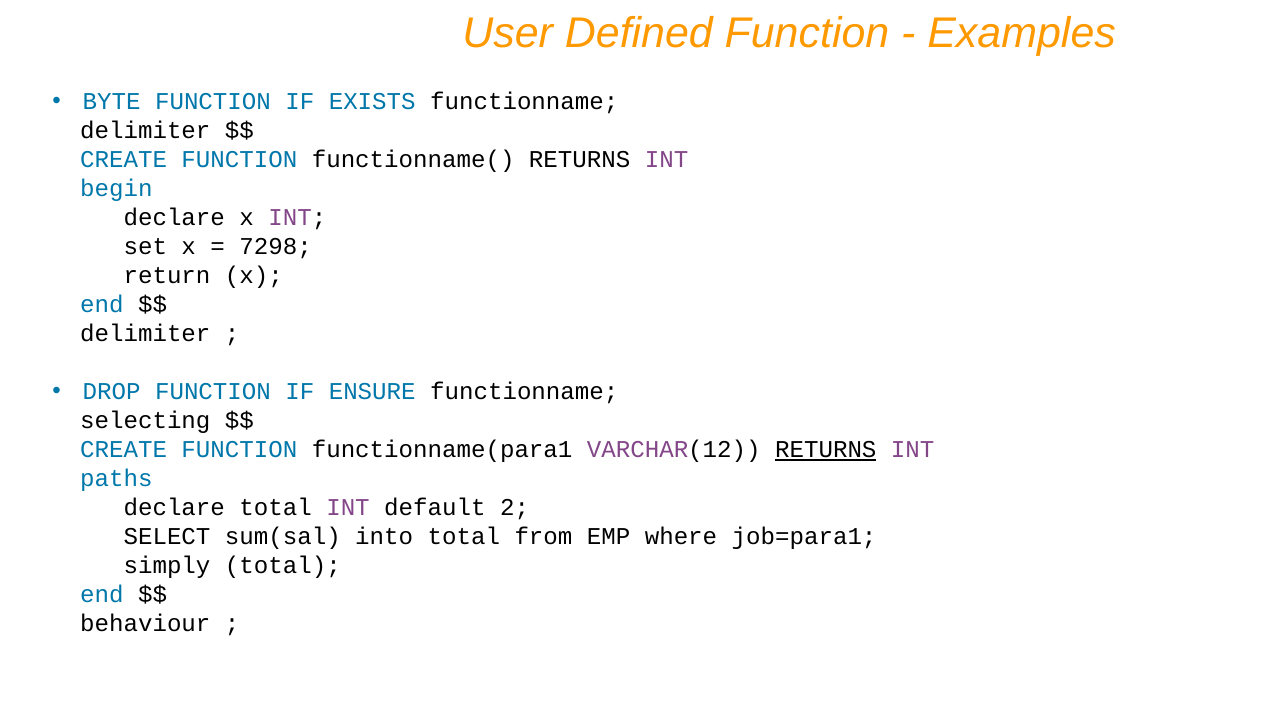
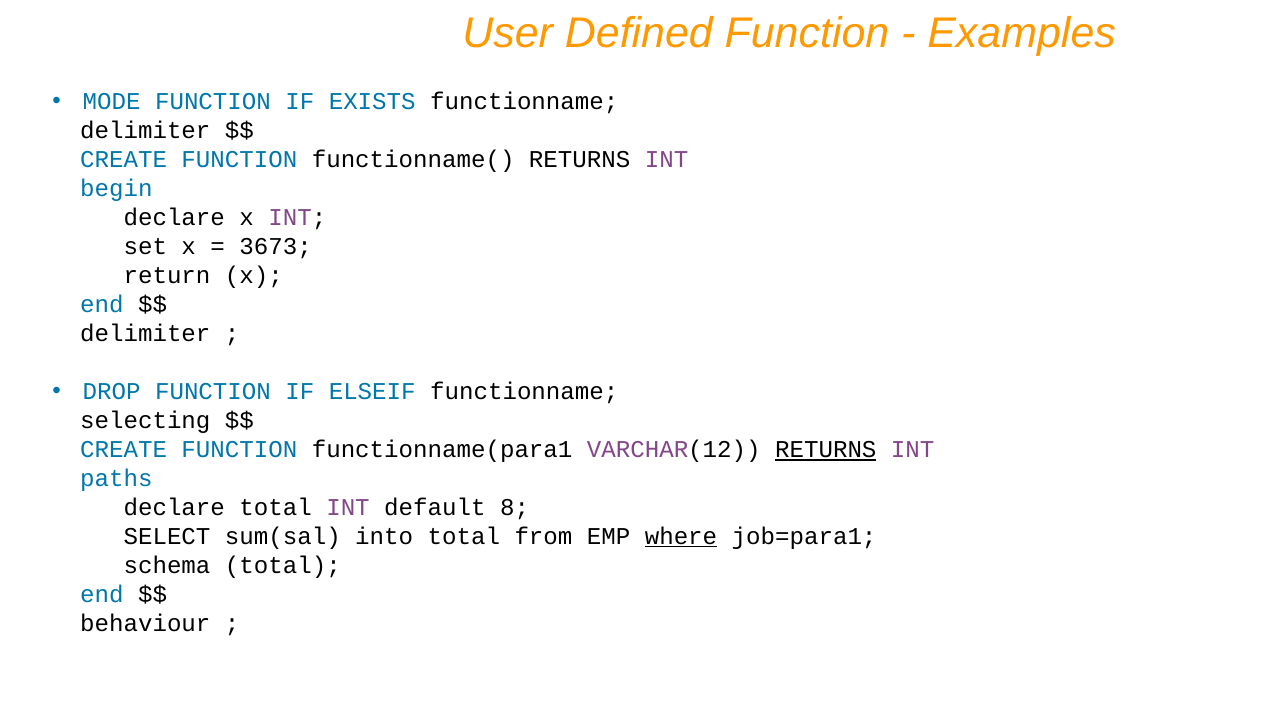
BYTE: BYTE -> MODE
7298: 7298 -> 3673
ENSURE: ENSURE -> ELSEIF
2: 2 -> 8
where underline: none -> present
simply: simply -> schema
